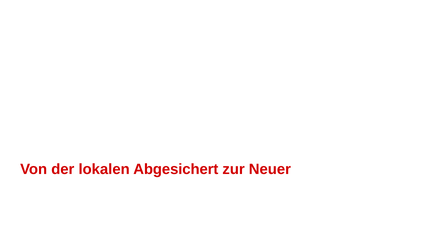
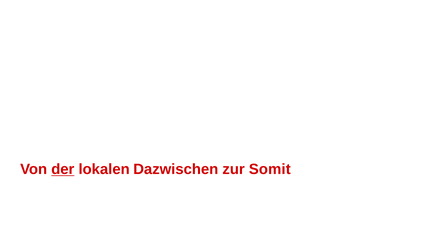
der underline: none -> present
Abgesichert: Abgesichert -> Dazwischen
Neuer: Neuer -> Somit
